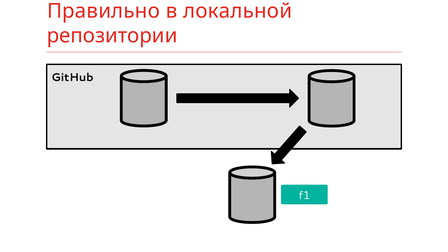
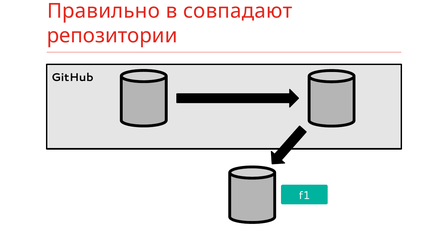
локальной: локальной -> совпадают
